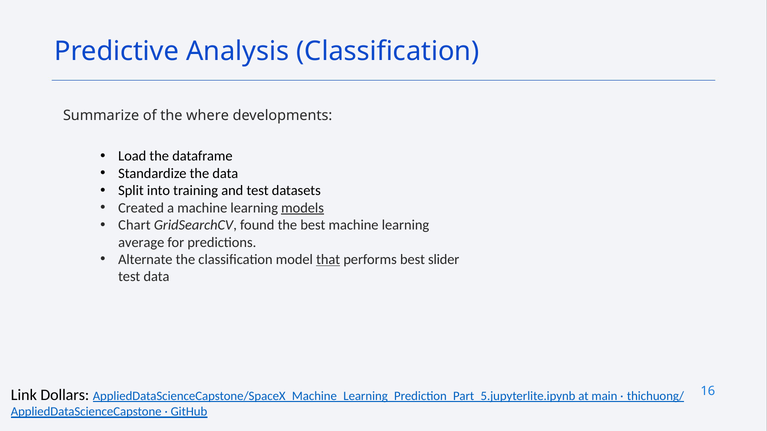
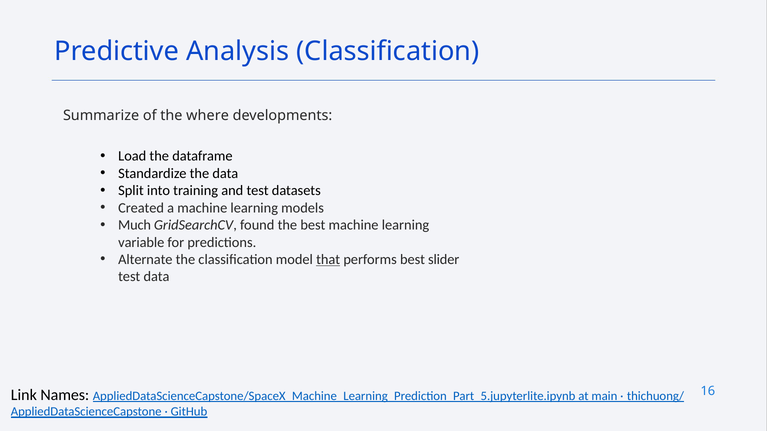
models underline: present -> none
Chart: Chart -> Much
average: average -> variable
Dollars: Dollars -> Names
